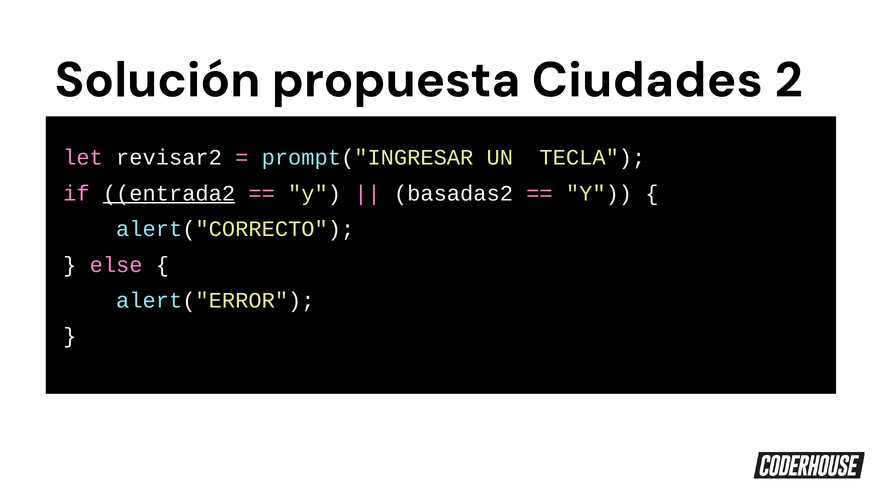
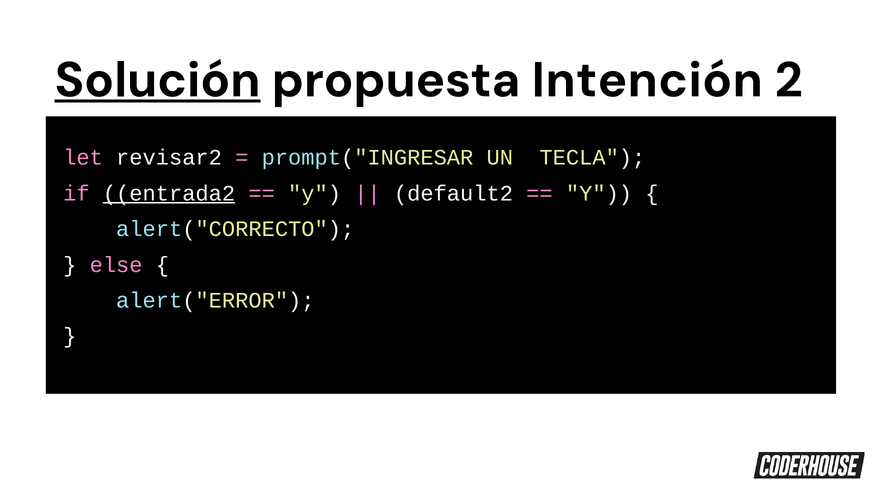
Solución underline: none -> present
Ciudades: Ciudades -> Intención
basadas2: basadas2 -> default2
